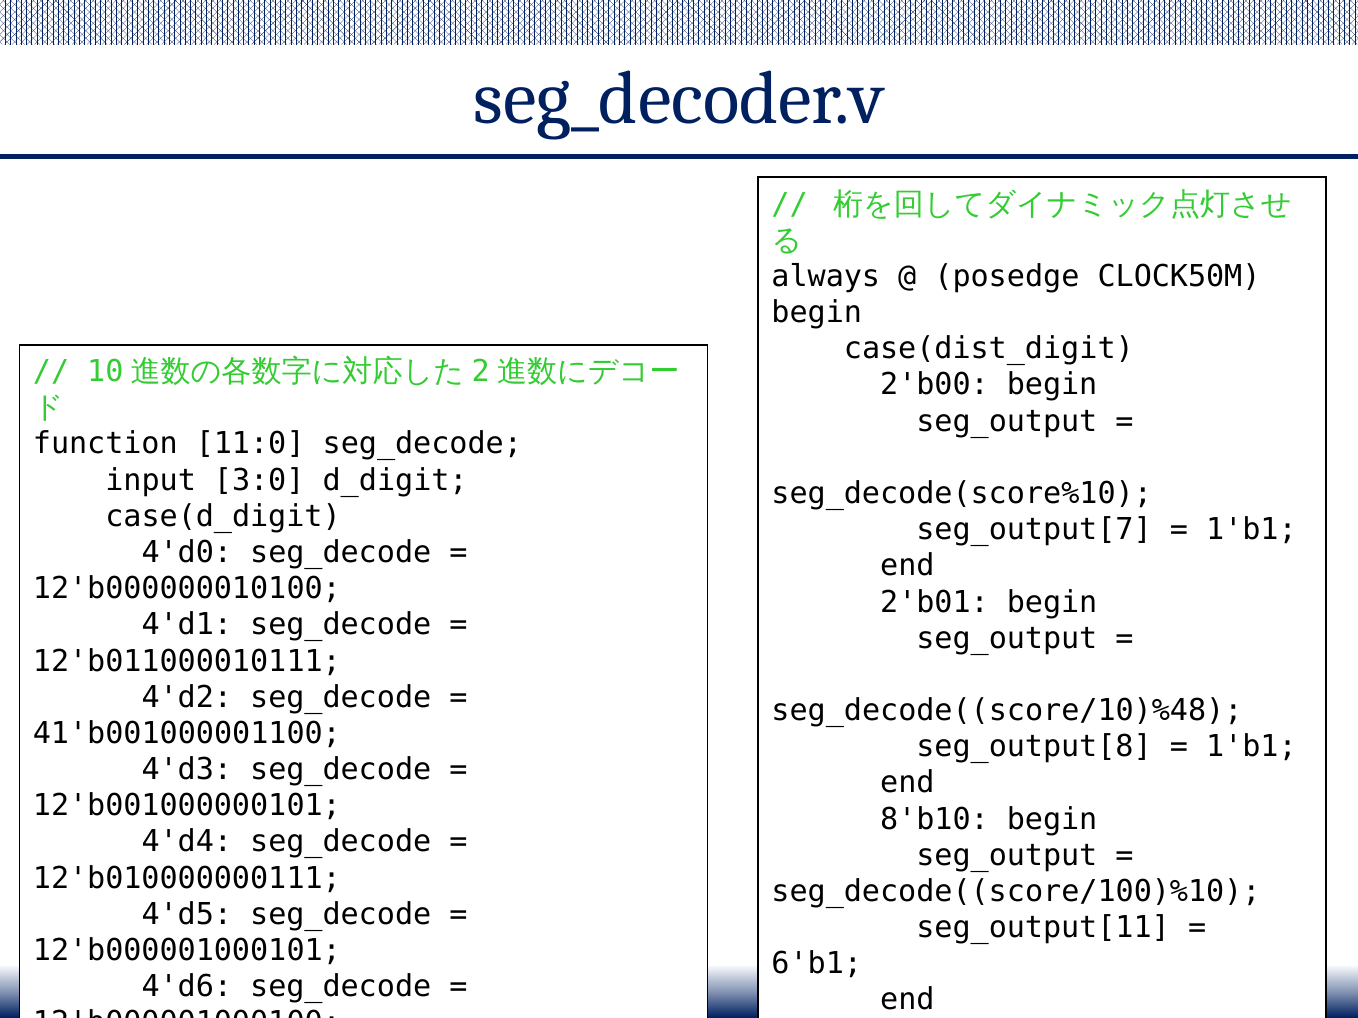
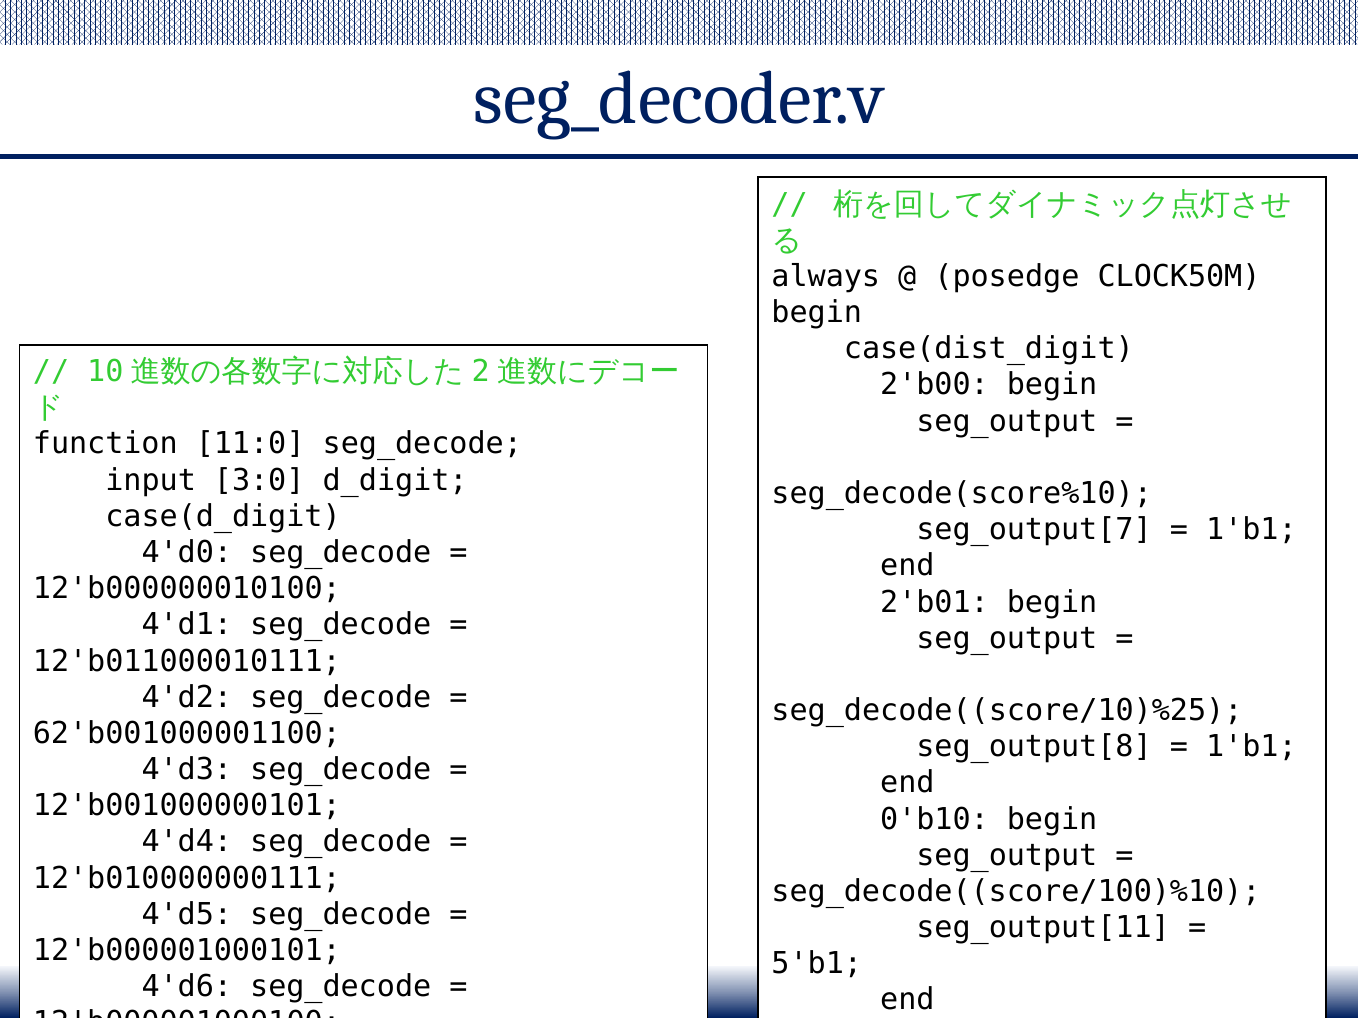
seg_decode((score/10)%48: seg_decode((score/10)%48 -> seg_decode((score/10)%25
41'b001000001100: 41'b001000001100 -> 62'b001000001100
8'b10: 8'b10 -> 0'b10
6'b1: 6'b1 -> 5'b1
